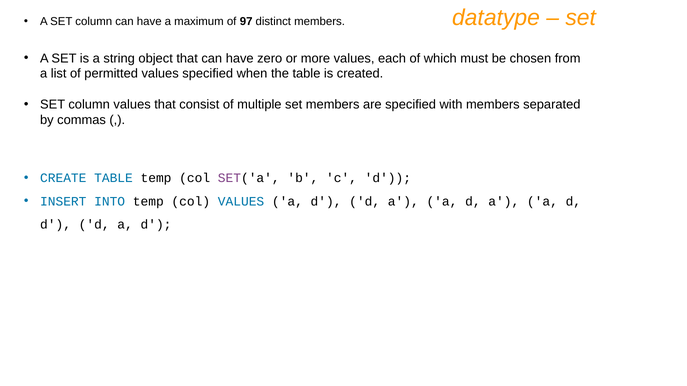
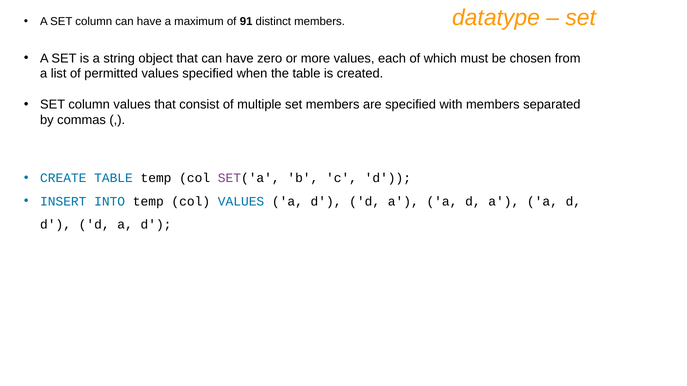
97: 97 -> 91
